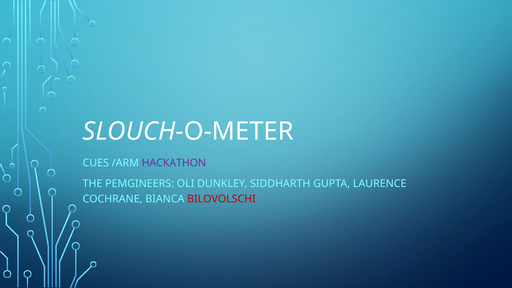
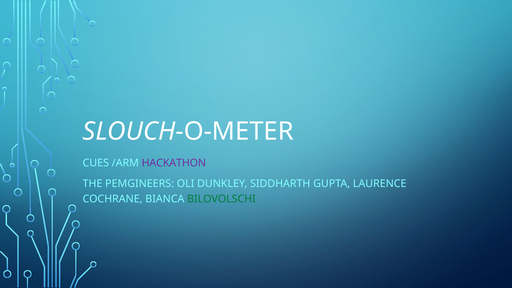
BILOVOLSCHI colour: red -> green
